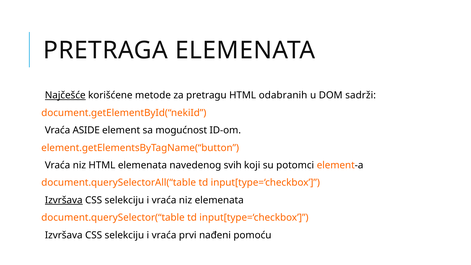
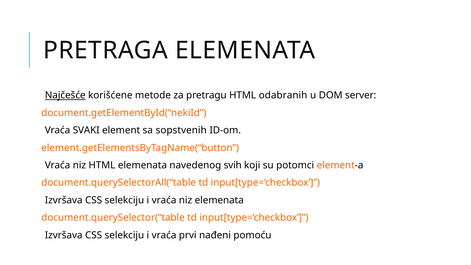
sadrži: sadrži -> server
ASIDE: ASIDE -> SVAKI
mogućnost: mogućnost -> sopstvenih
Izvršava at (64, 200) underline: present -> none
